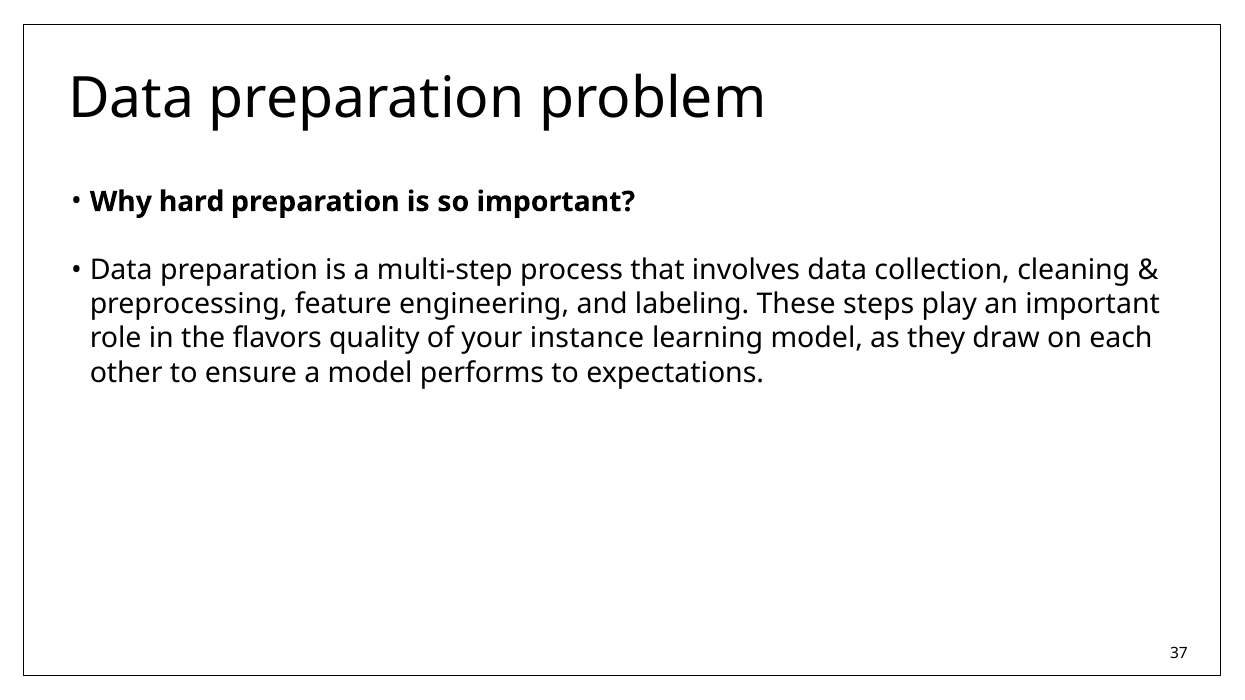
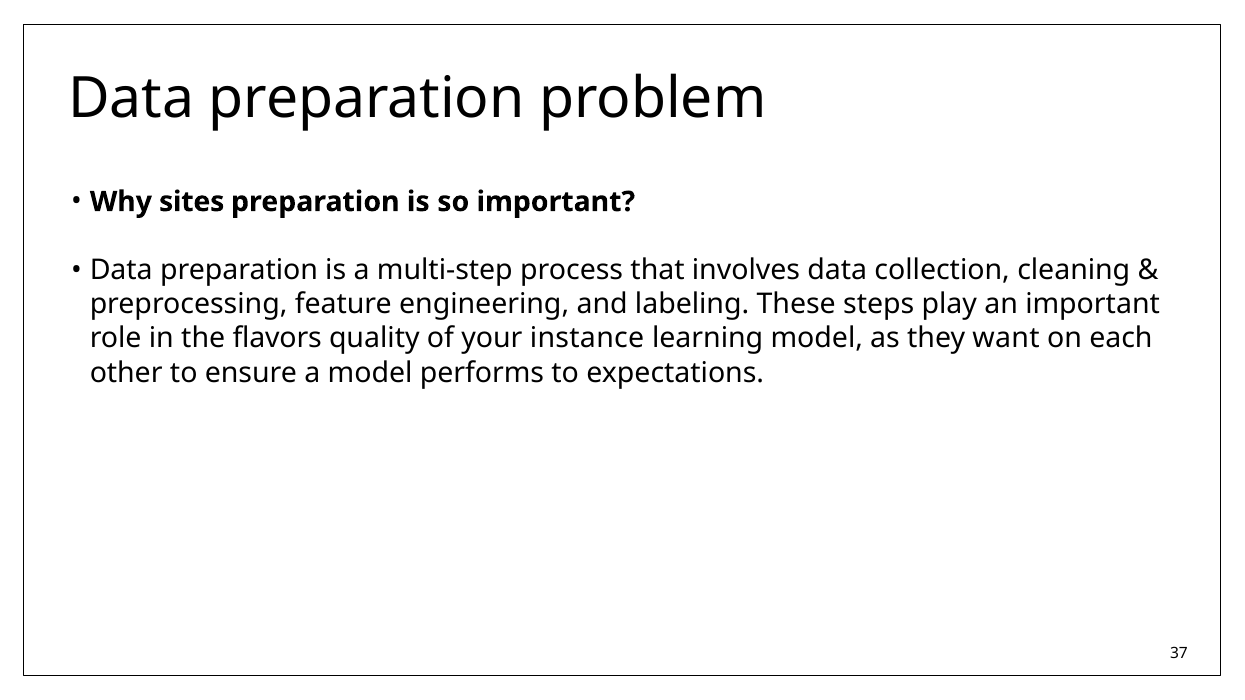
hard: hard -> sites
draw: draw -> want
